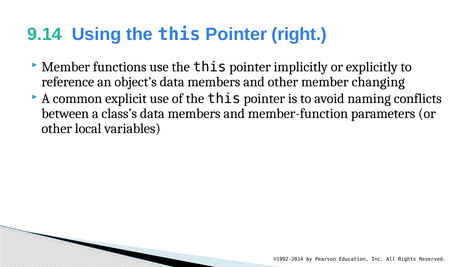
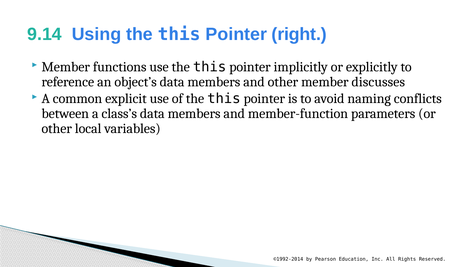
changing: changing -> discusses
